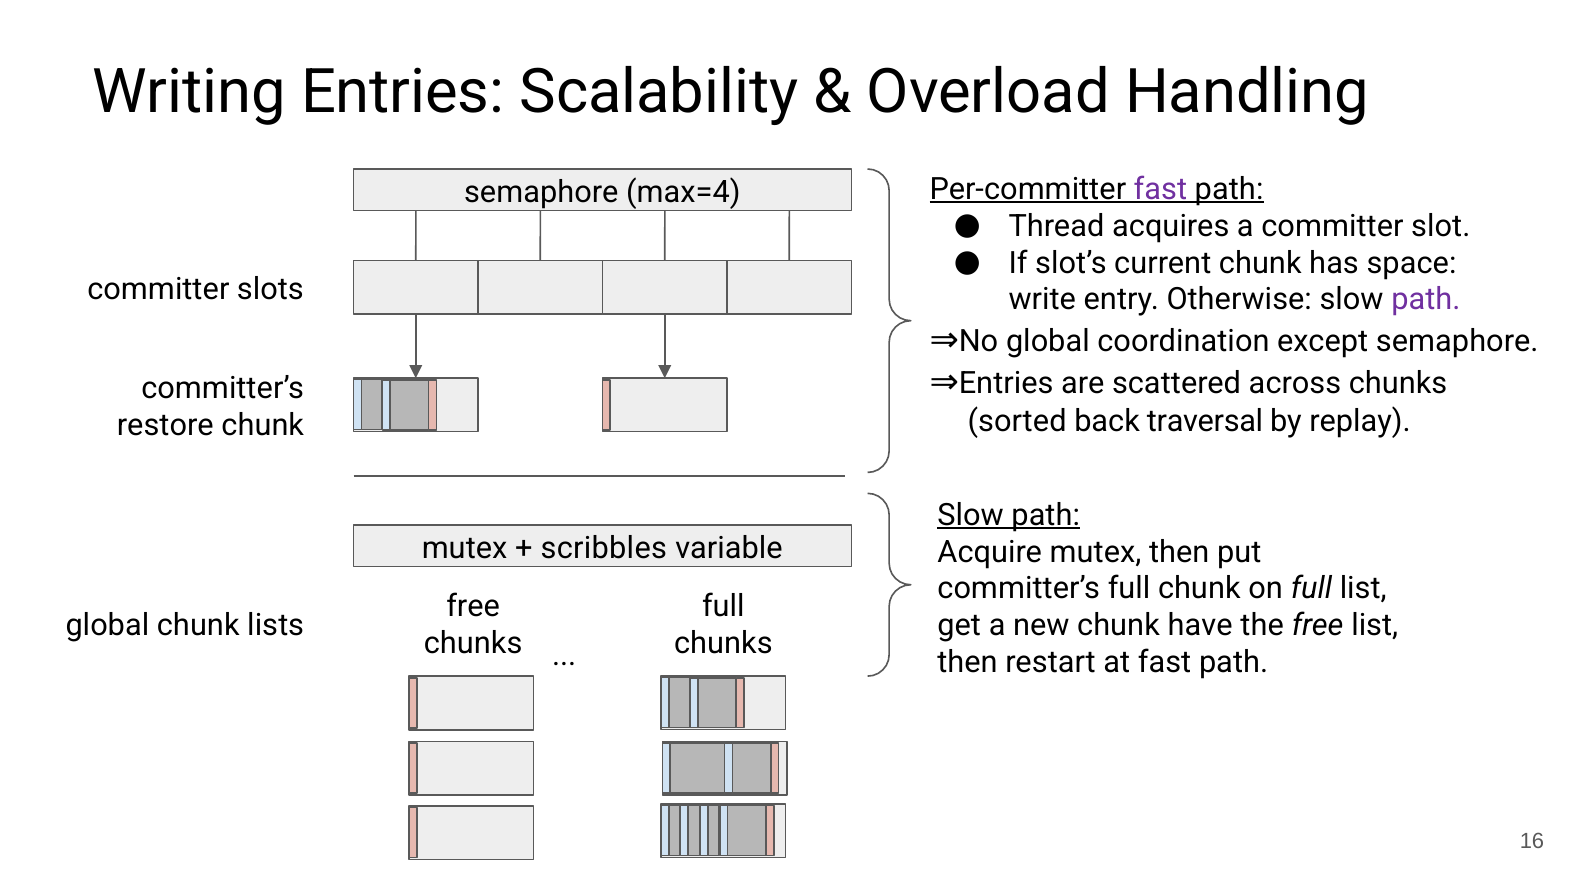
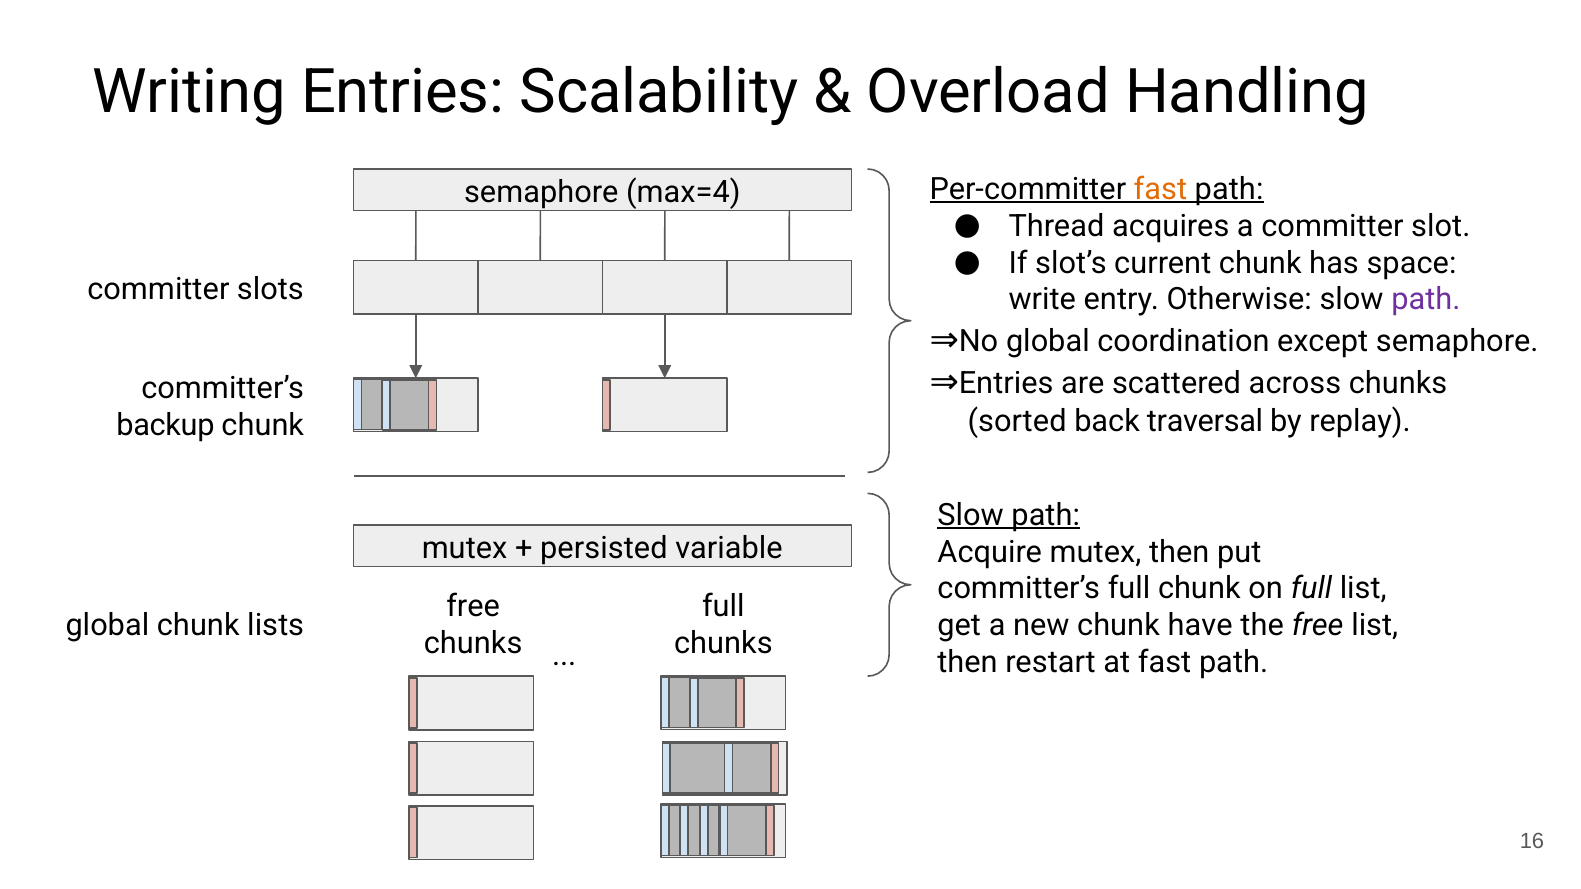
fast at (1160, 189) colour: purple -> orange
restore: restore -> backup
scribbles: scribbles -> persisted
